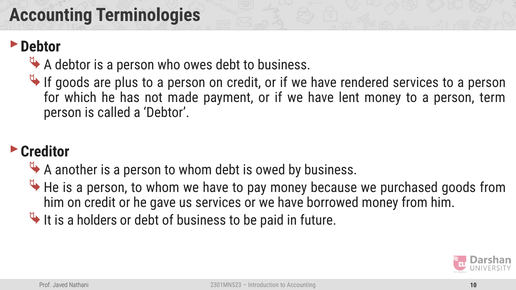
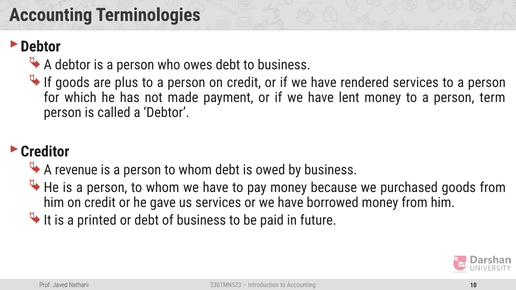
another: another -> revenue
holders: holders -> printed
